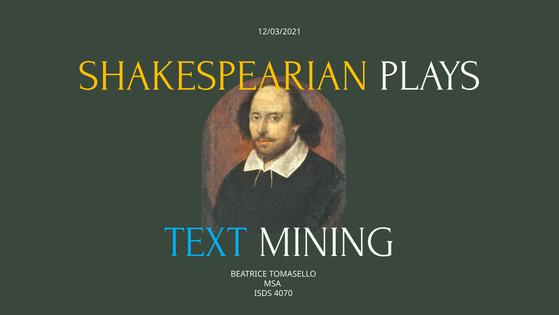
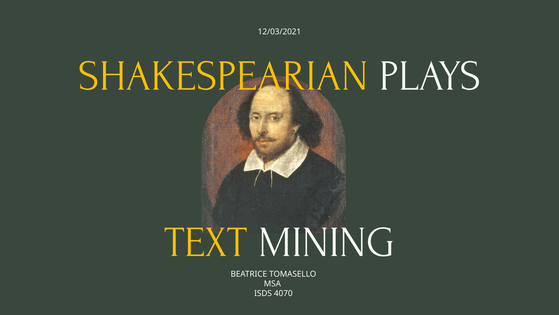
TEXT colour: light blue -> yellow
